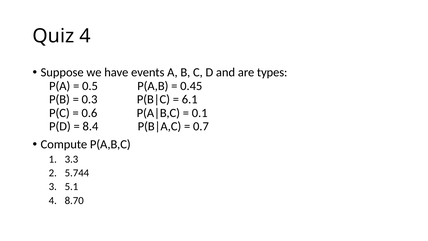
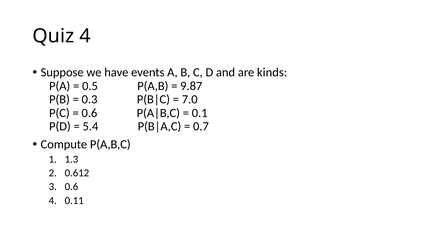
types: types -> kinds
0.45: 0.45 -> 9.87
6.1: 6.1 -> 7.0
8.4: 8.4 -> 5.4
3.3: 3.3 -> 1.3
5.744: 5.744 -> 0.612
5.1 at (71, 187): 5.1 -> 0.6
8.70: 8.70 -> 0.11
